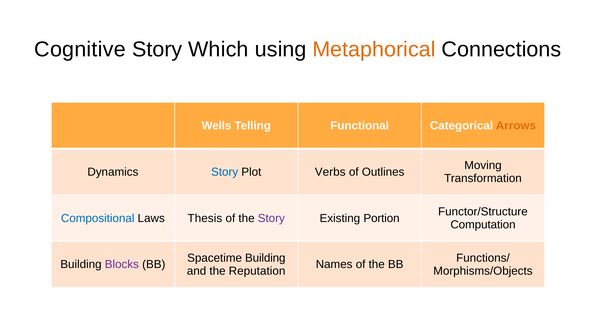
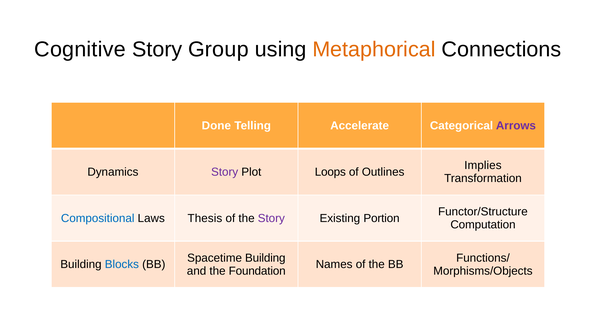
Which: Which -> Group
Wells: Wells -> Done
Functional: Functional -> Accelerate
Arrows colour: orange -> purple
Moving: Moving -> Implies
Story at (225, 172) colour: blue -> purple
Verbs: Verbs -> Loops
Blocks colour: purple -> blue
Reputation: Reputation -> Foundation
